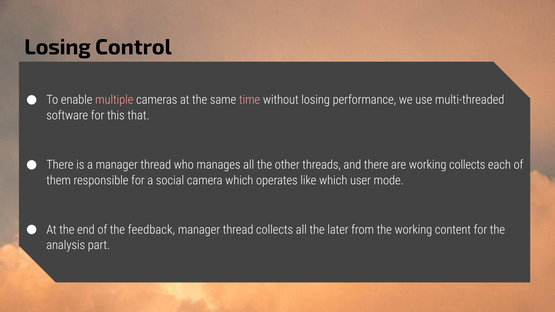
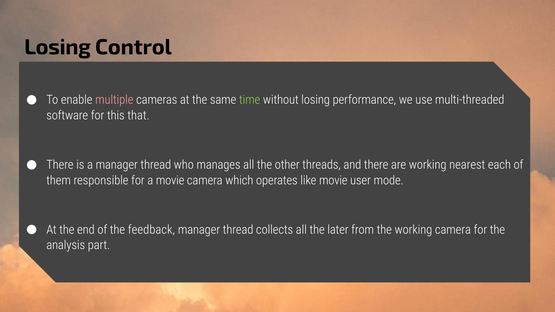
time colour: pink -> light green
working collects: collects -> nearest
a social: social -> movie
like which: which -> movie
working content: content -> camera
